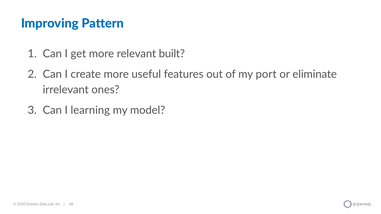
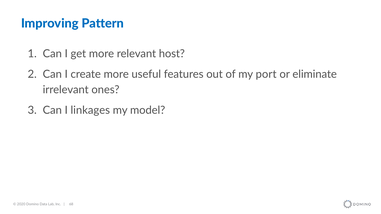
built: built -> host
learning: learning -> linkages
